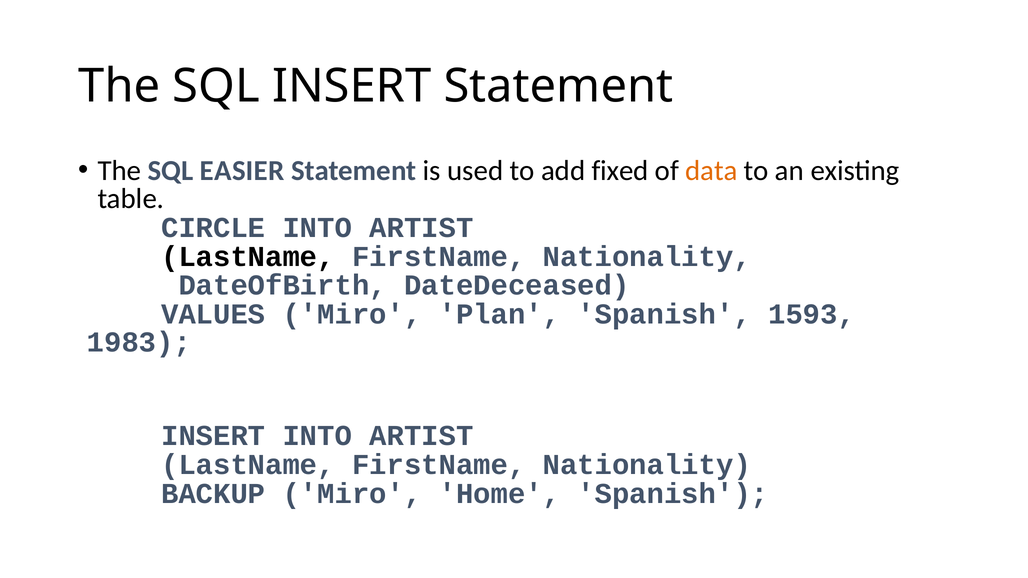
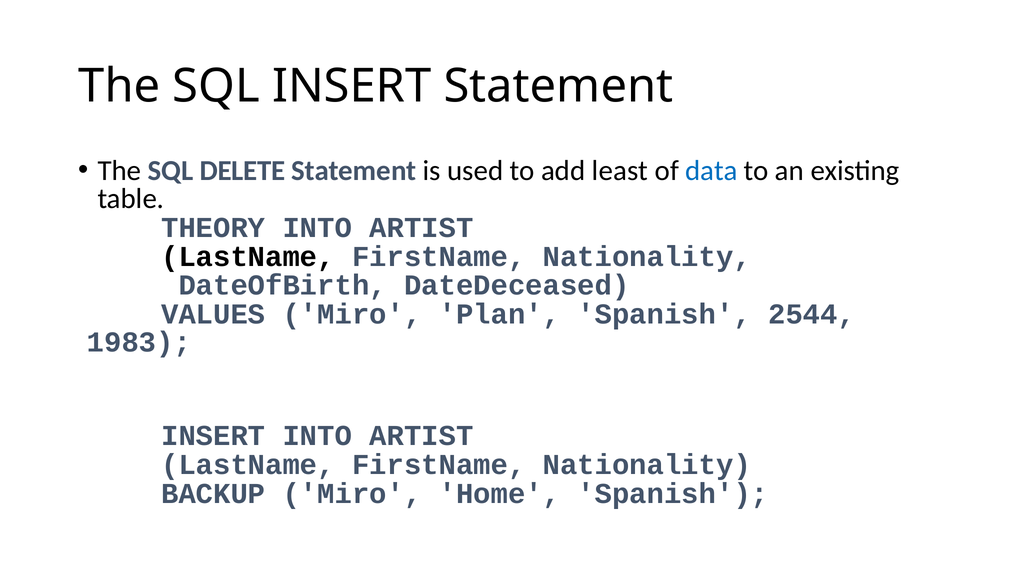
EASIER: EASIER -> DELETE
fixed: fixed -> least
data colour: orange -> blue
CIRCLE: CIRCLE -> THEORY
1593: 1593 -> 2544
